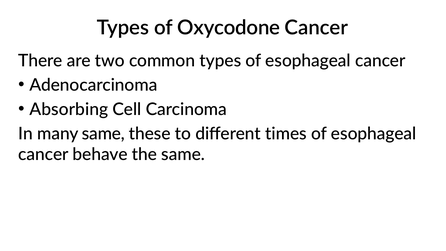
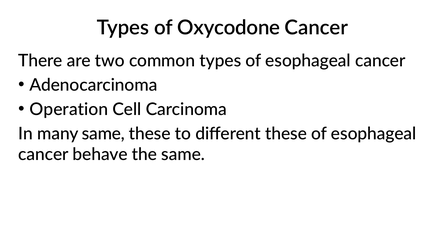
Absorbing: Absorbing -> Operation
different times: times -> these
